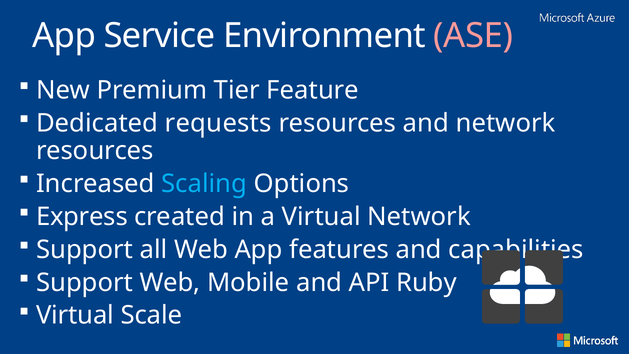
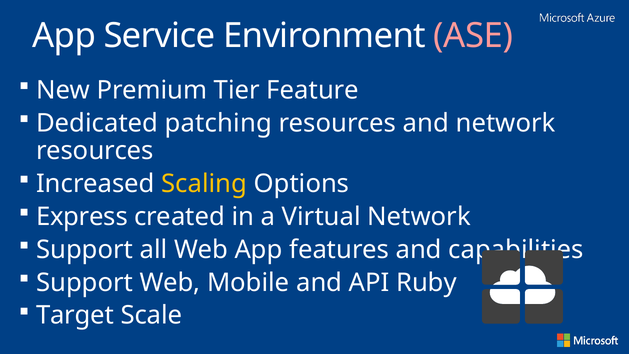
requests: requests -> patching
Scaling colour: light blue -> yellow
Virtual at (75, 315): Virtual -> Target
